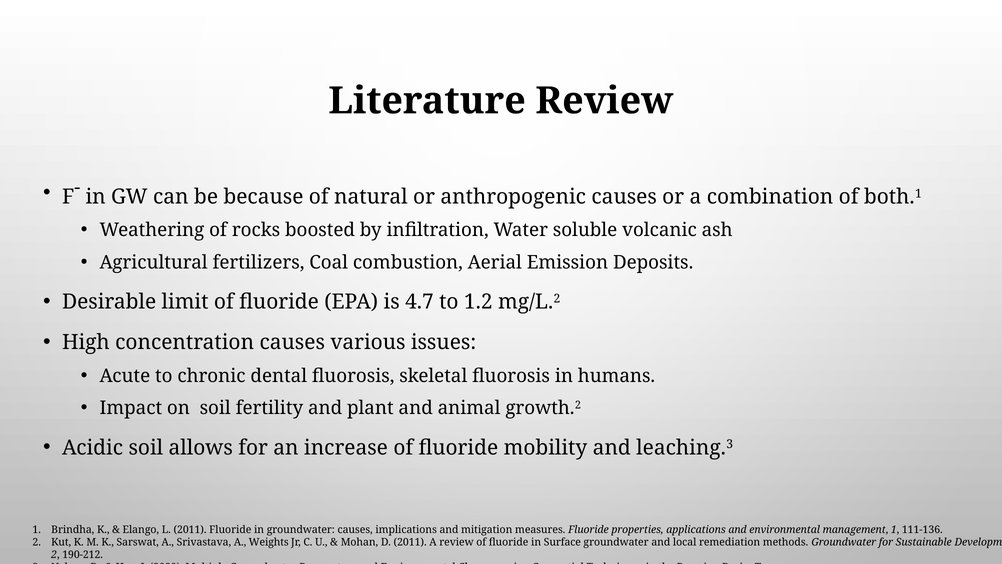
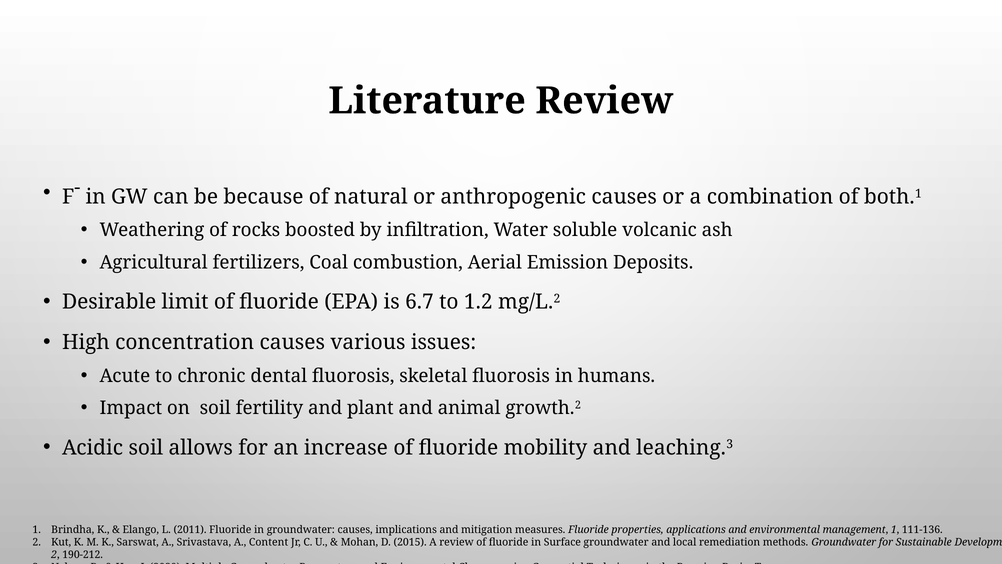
4.7: 4.7 -> 6.7
Weights: Weights -> Content
D 2011: 2011 -> 2015
